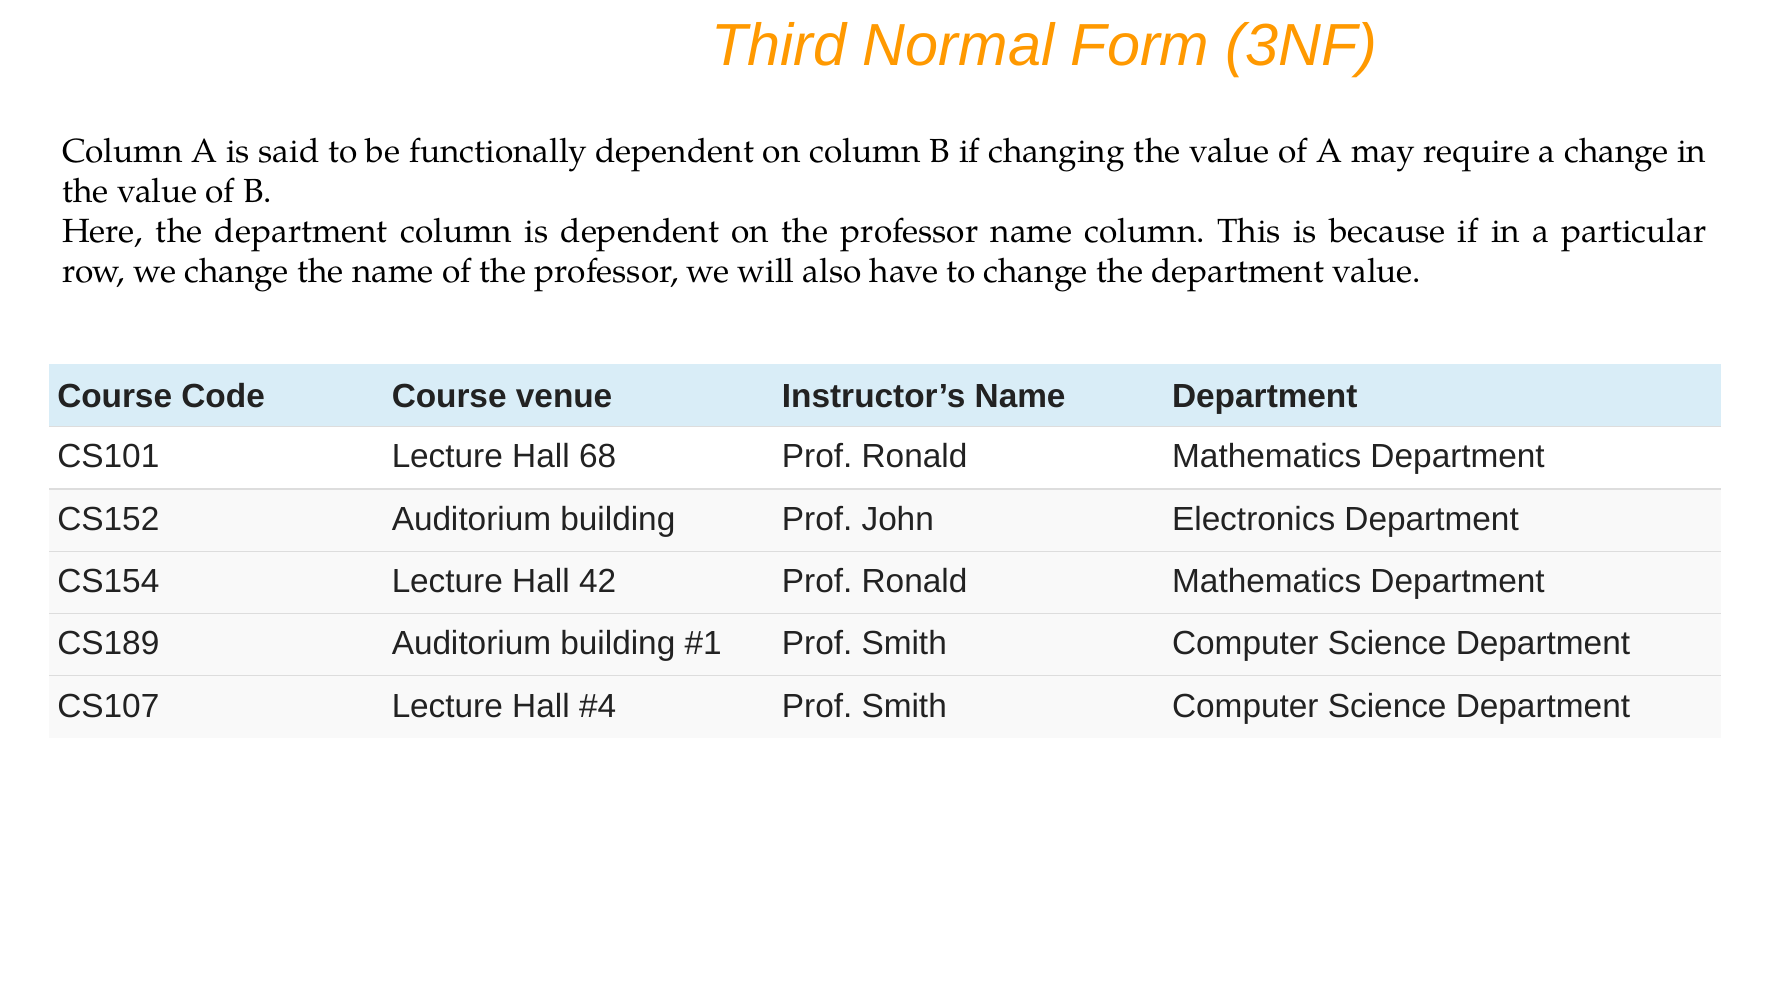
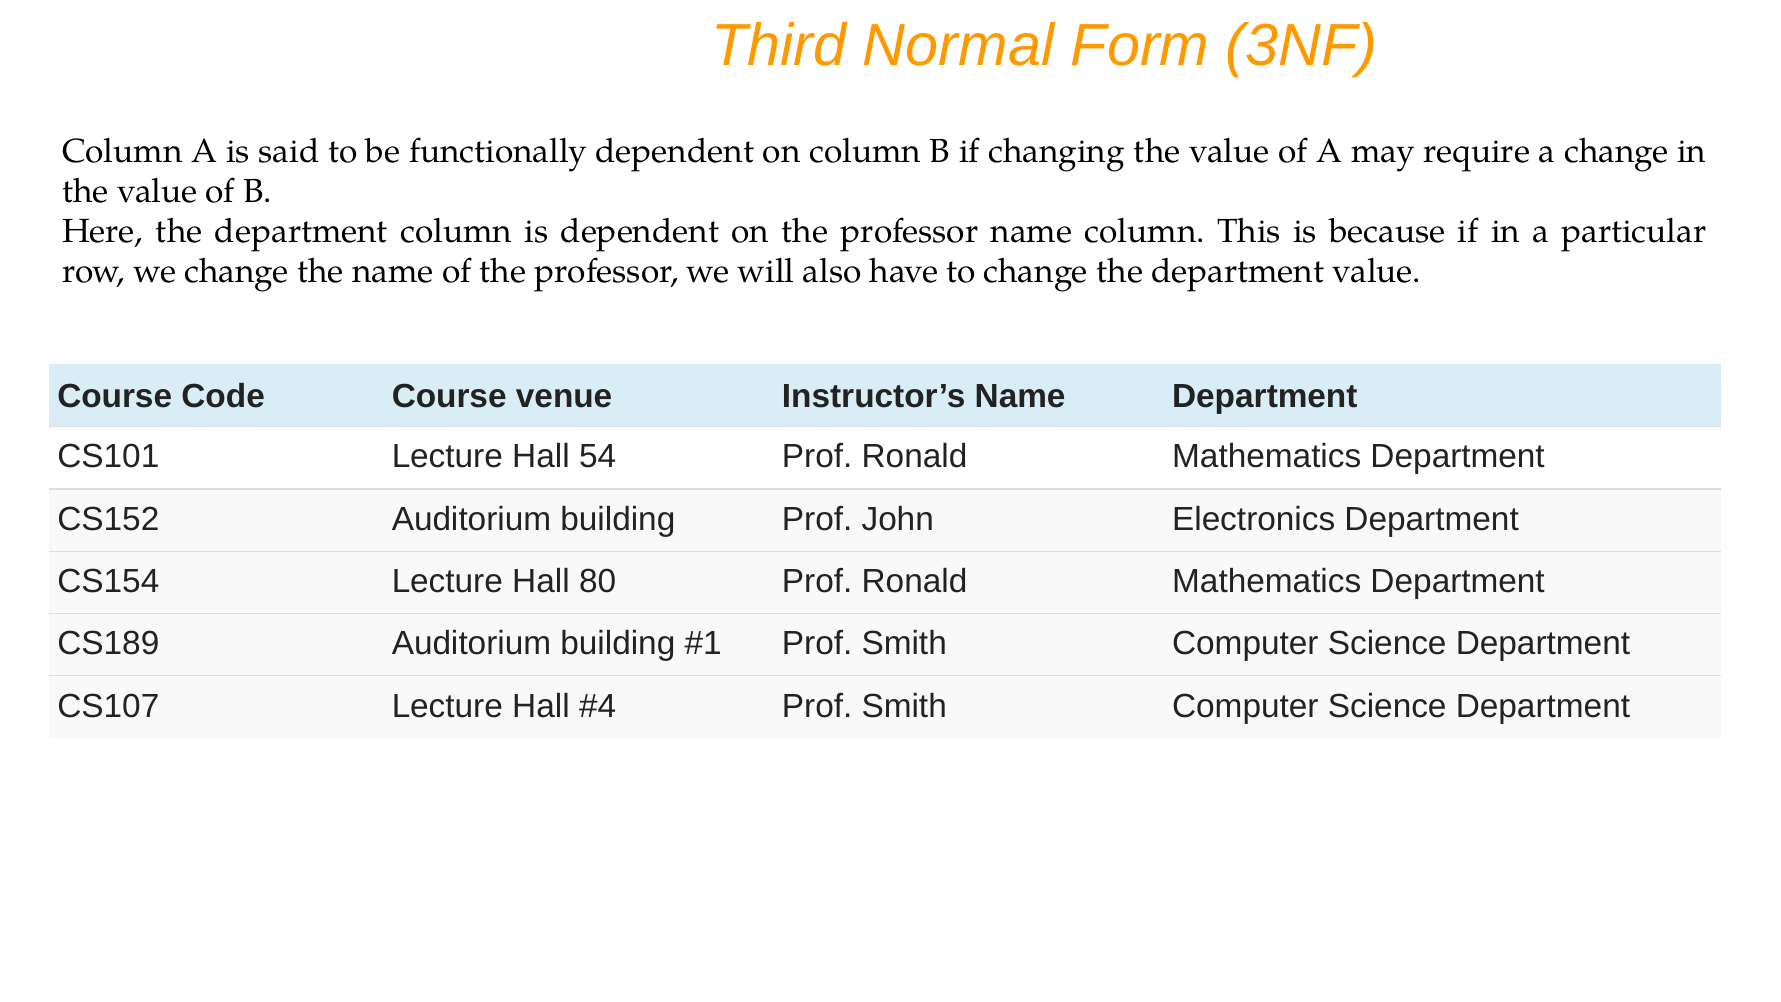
68: 68 -> 54
42: 42 -> 80
